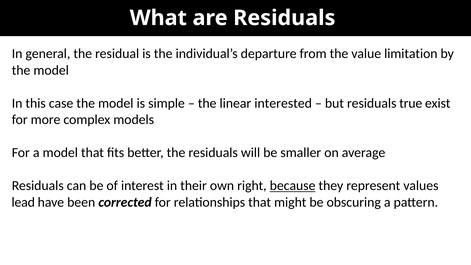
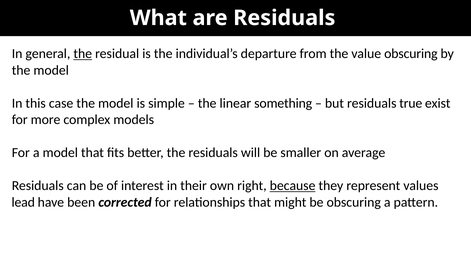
the at (83, 54) underline: none -> present
value limitation: limitation -> obscuring
interested: interested -> something
